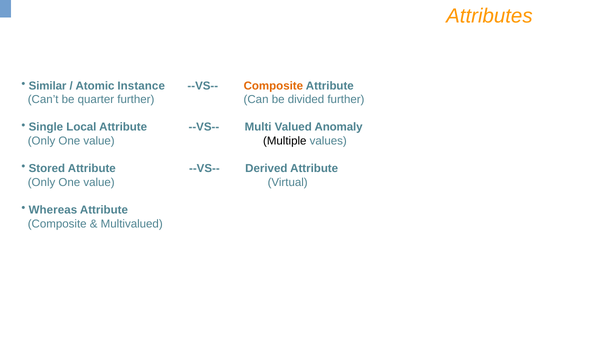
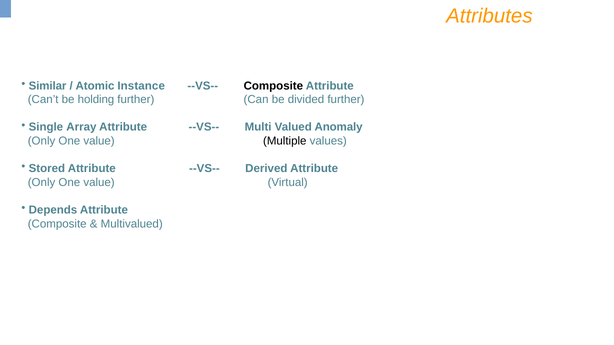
Composite at (273, 86) colour: orange -> black
quarter: quarter -> holding
Local: Local -> Array
Whereas: Whereas -> Depends
